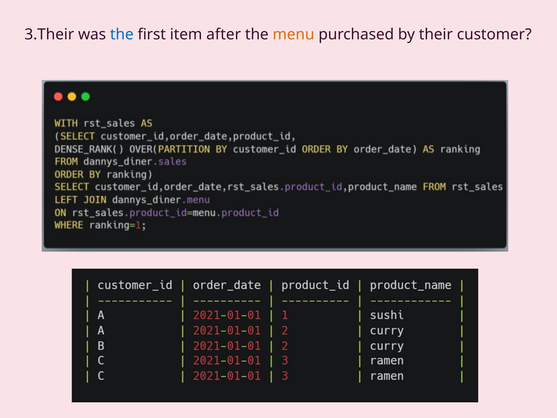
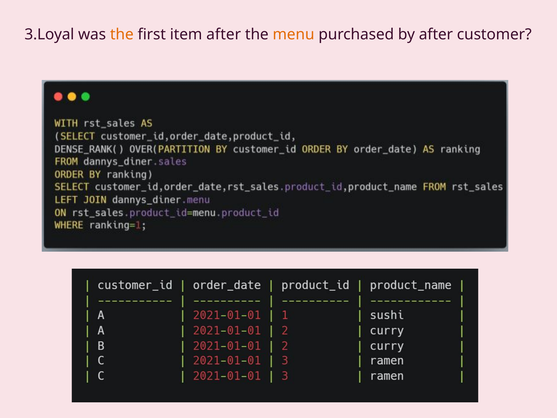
3.Their: 3.Their -> 3.Loyal
the at (122, 35) colour: blue -> orange
by their: their -> after
